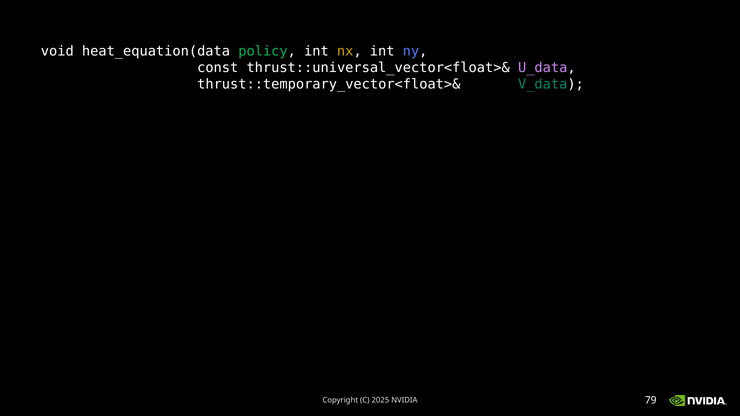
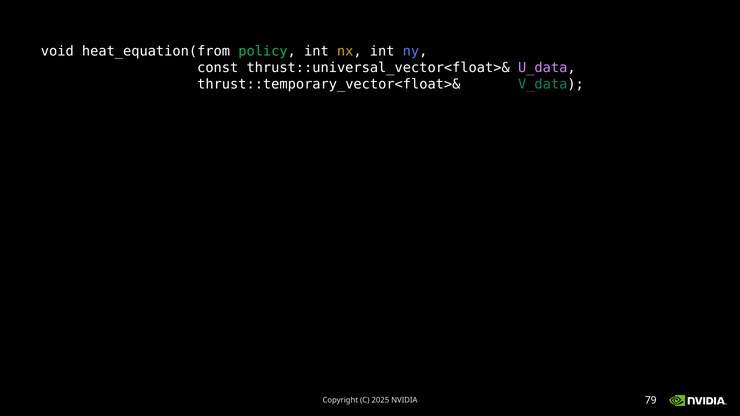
heat_equation(data: heat_equation(data -> heat_equation(from
